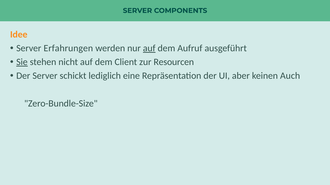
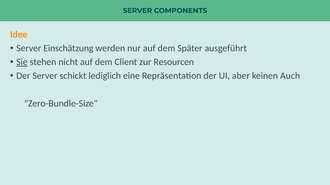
Erfahrungen: Erfahrungen -> Einschätzung
auf at (149, 48) underline: present -> none
Aufruf: Aufruf -> Später
